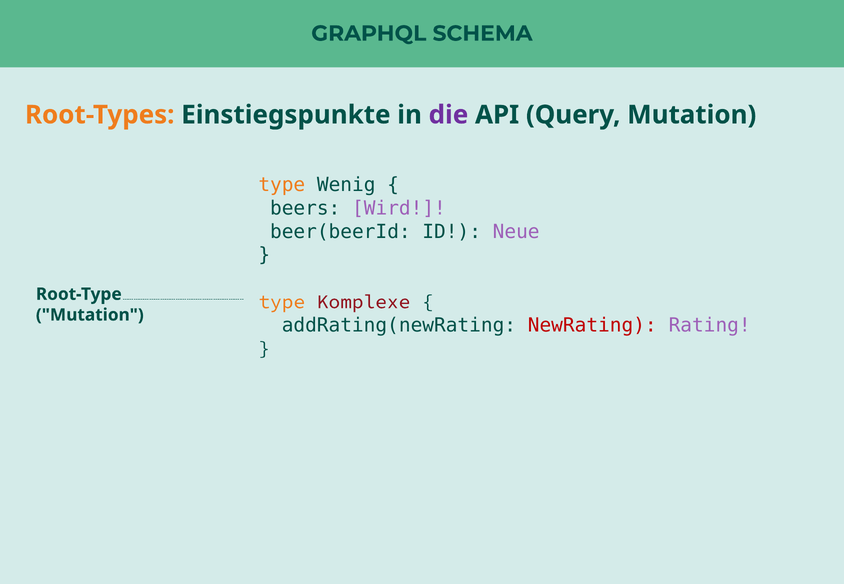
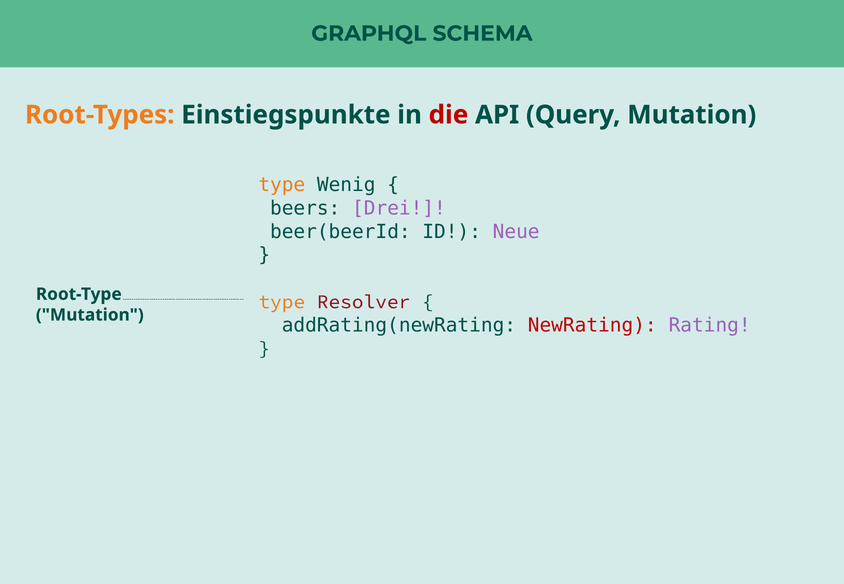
die colour: purple -> red
Wird: Wird -> Drei
Komplexe: Komplexe -> Resolver
